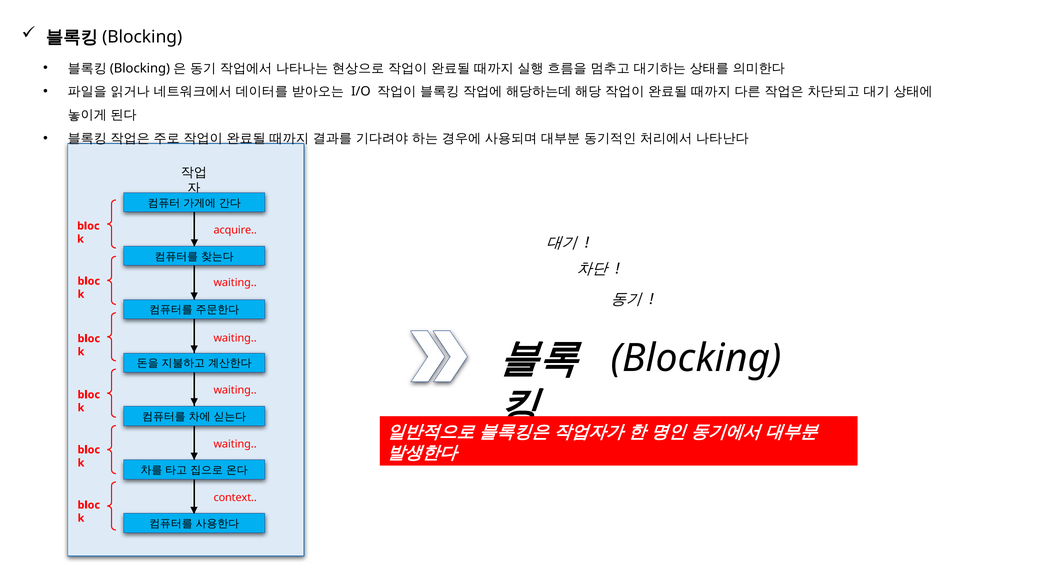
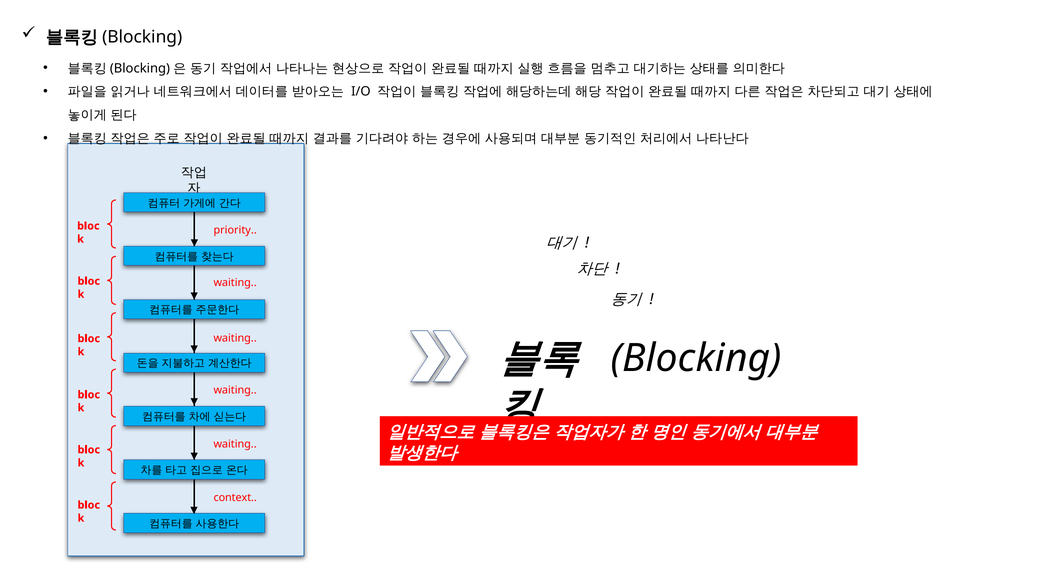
acquire: acquire -> priority
